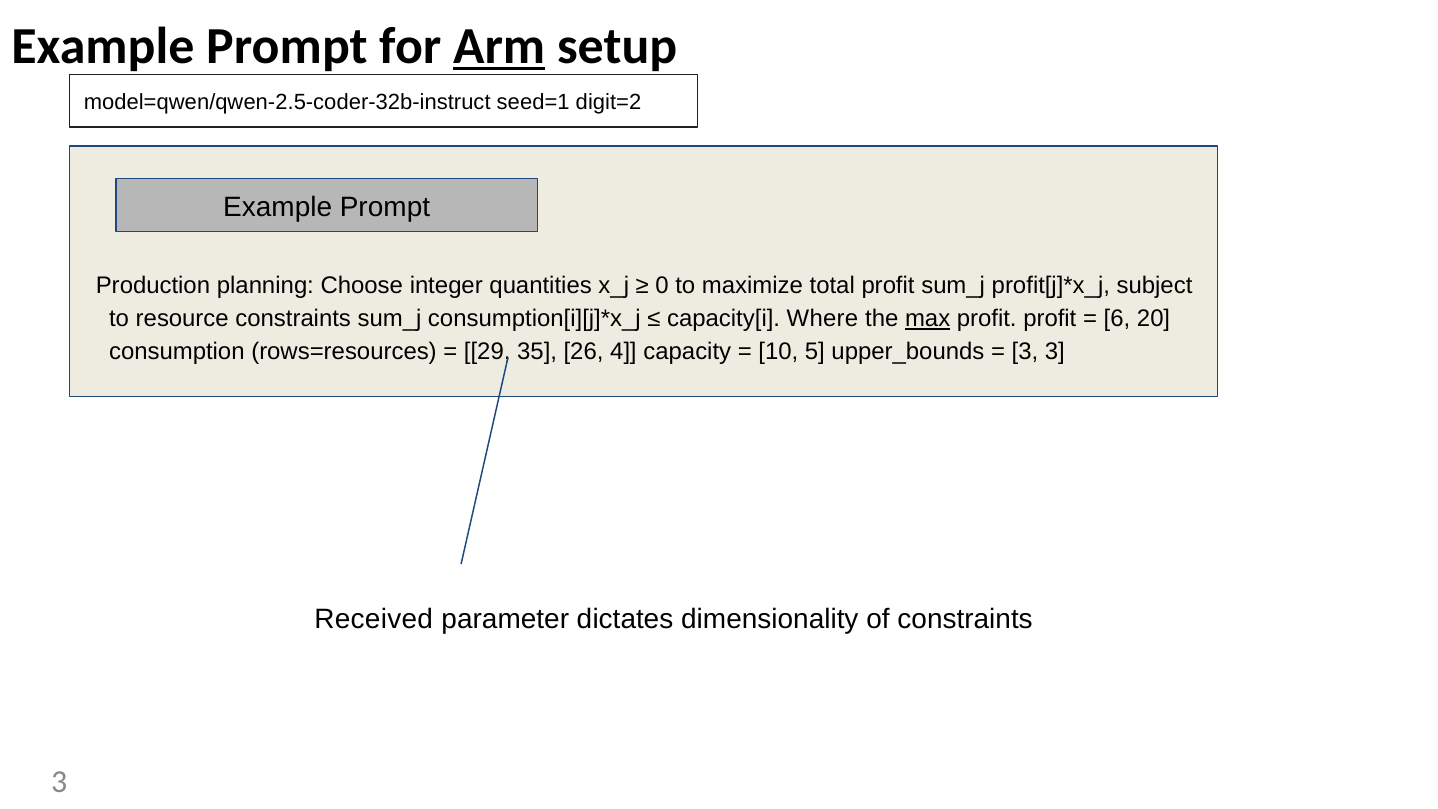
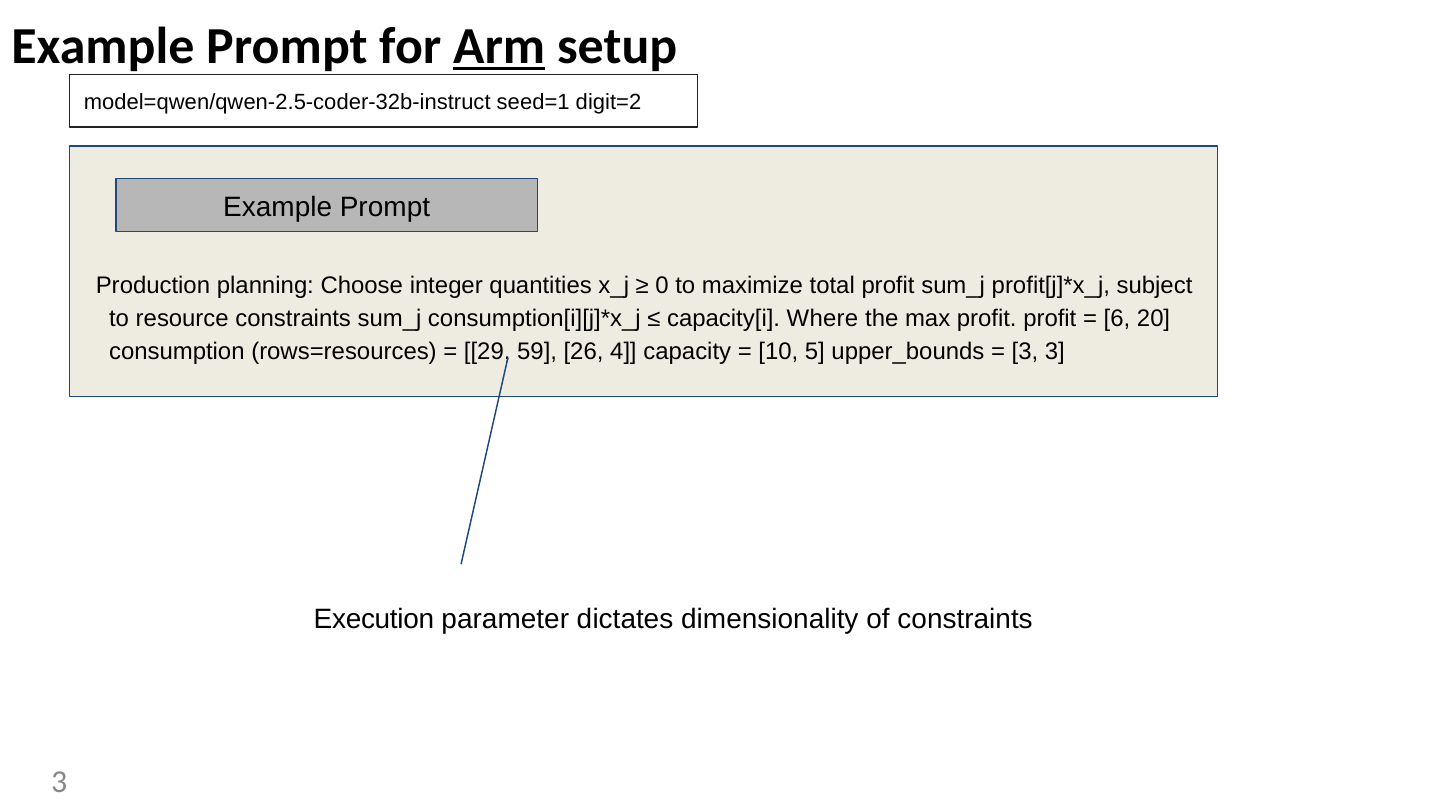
max underline: present -> none
35: 35 -> 59
Received: Received -> Execution
